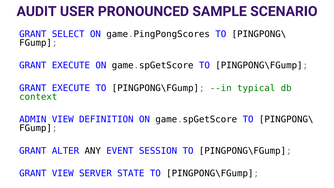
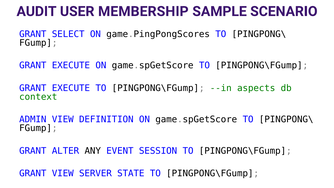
PRONOUNCED: PRONOUNCED -> MEMBERSHIP
typical: typical -> aspects
